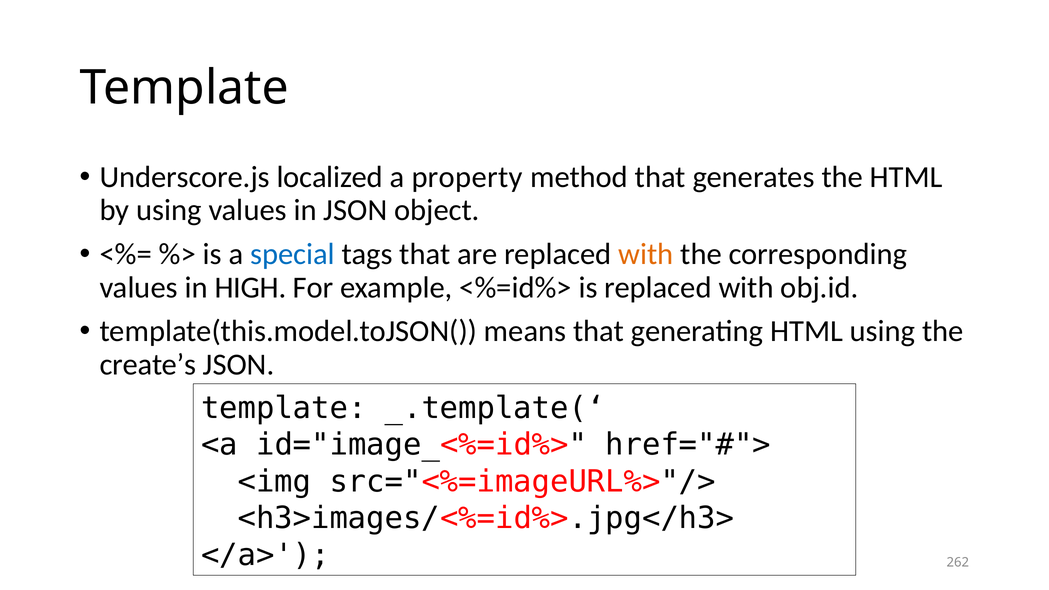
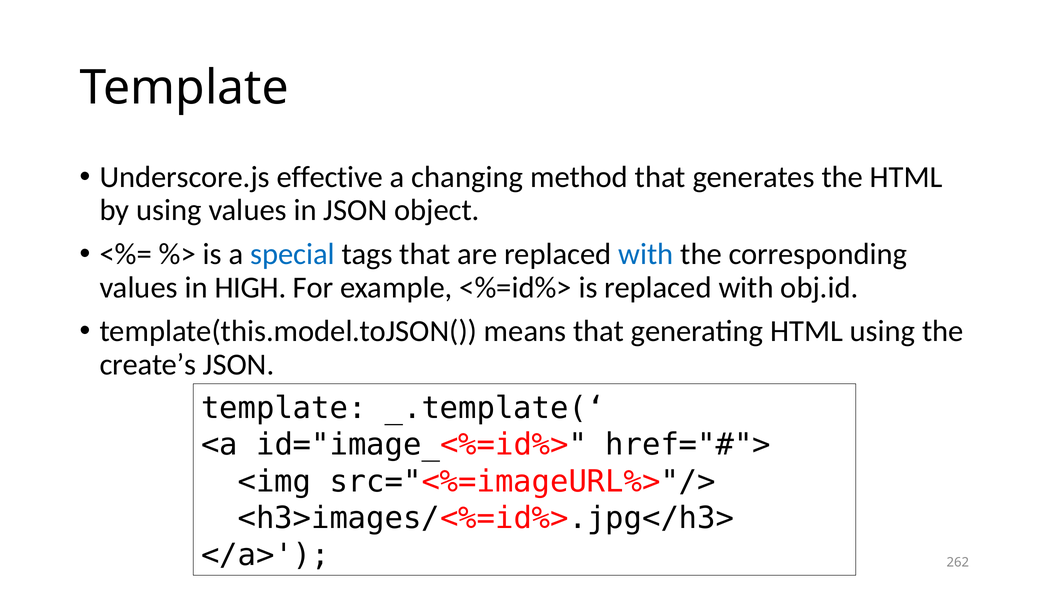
localized: localized -> effective
property: property -> changing
with at (646, 254) colour: orange -> blue
